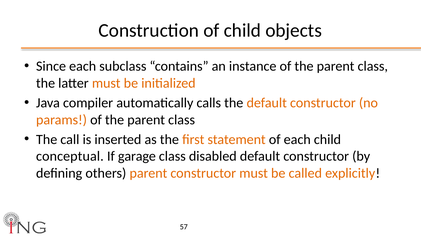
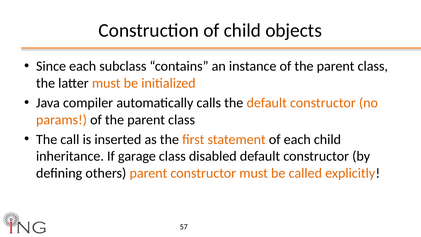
conceptual: conceptual -> inheritance
